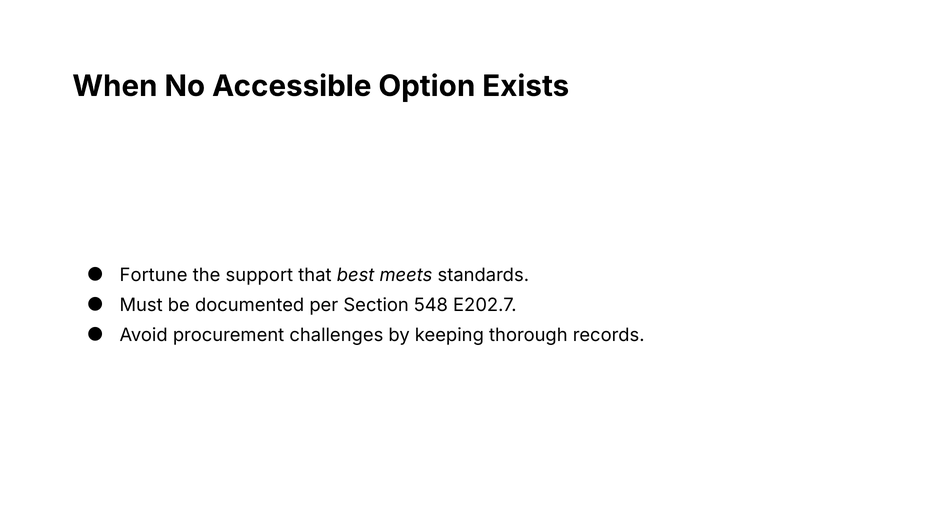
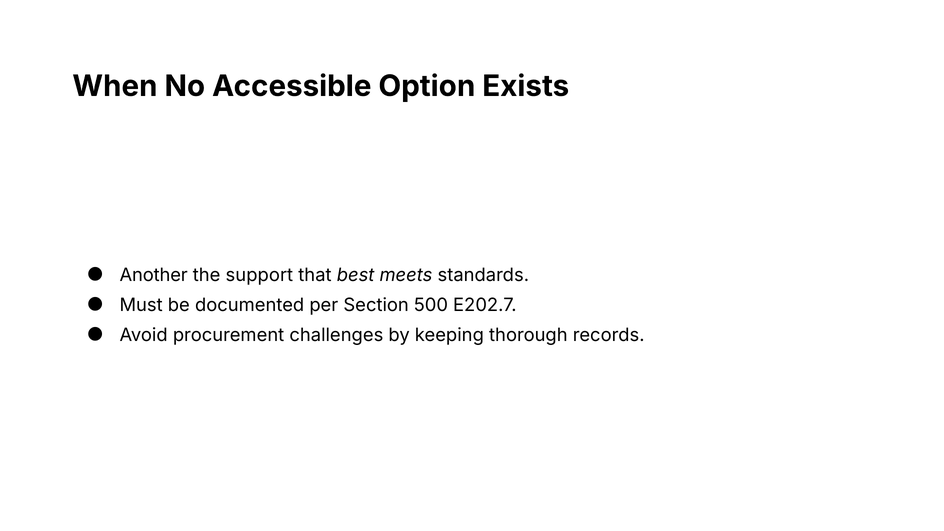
Fortune: Fortune -> Another
548: 548 -> 500
